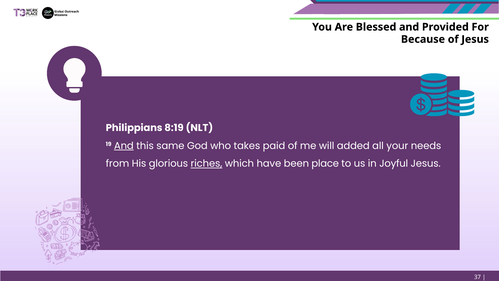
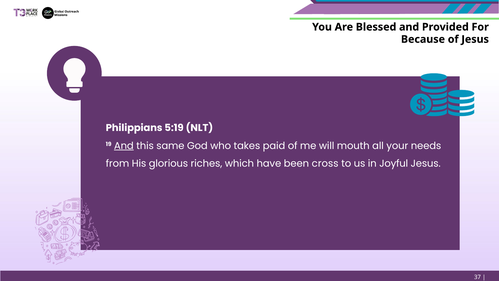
8:19: 8:19 -> 5:19
added: added -> mouth
riches underline: present -> none
place: place -> cross
